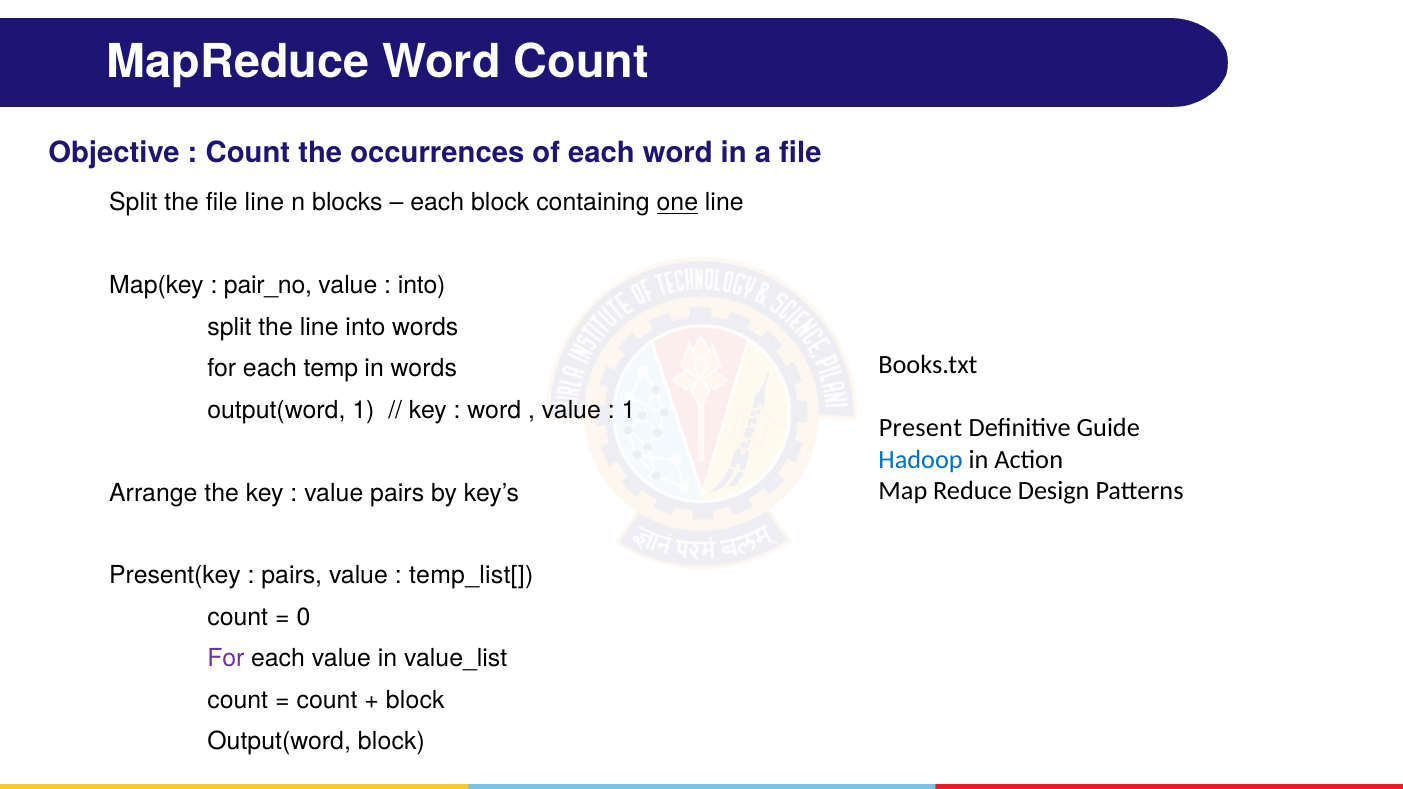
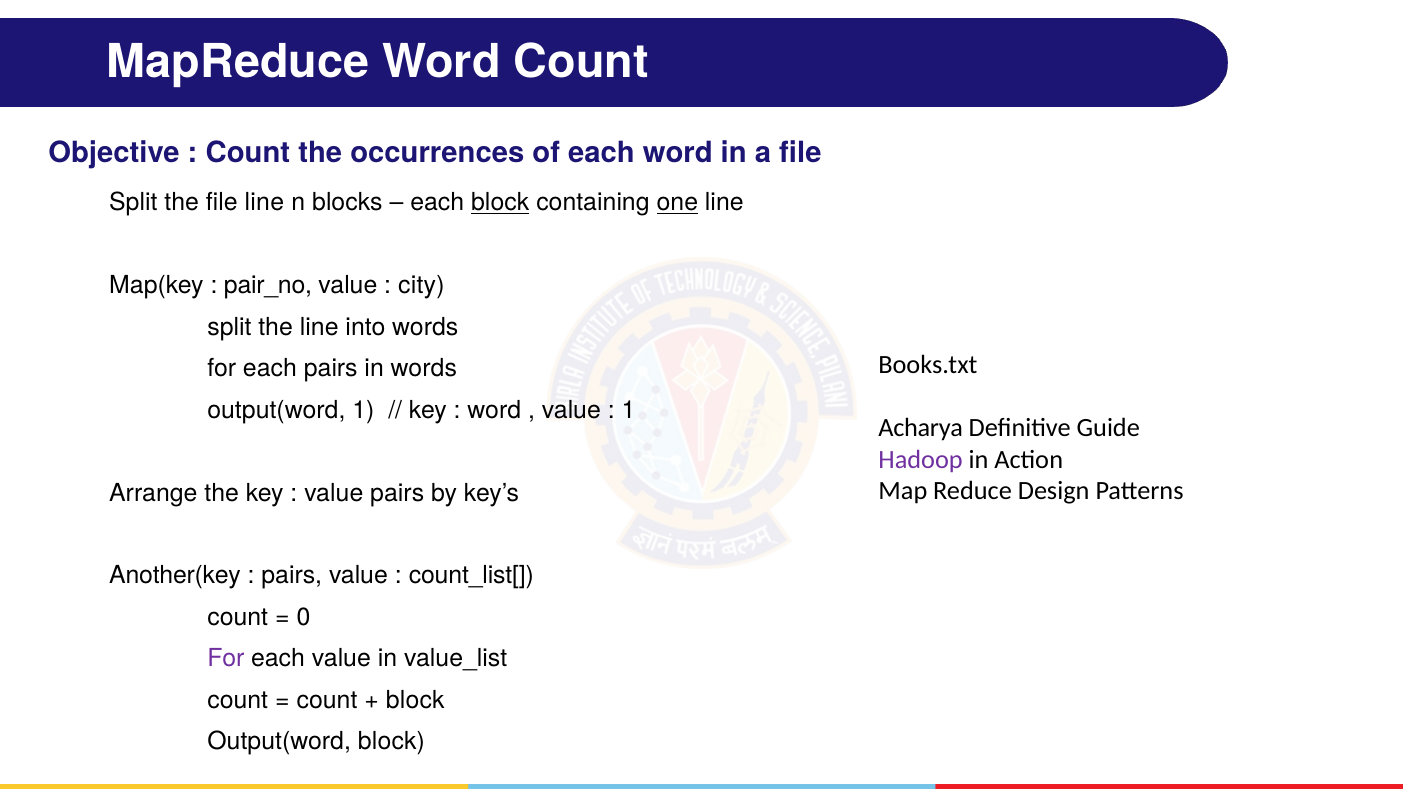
block at (500, 203) underline: none -> present
into at (422, 286): into -> city
each temp: temp -> pairs
Present: Present -> Acharya
Hadoop colour: blue -> purple
Present(key: Present(key -> Another(key
temp_list[: temp_list[ -> count_list[
